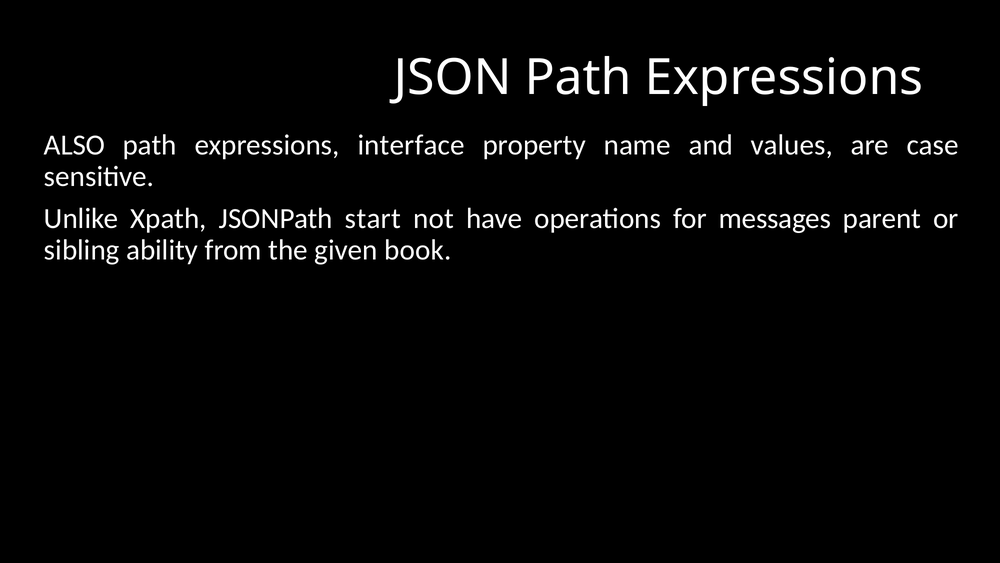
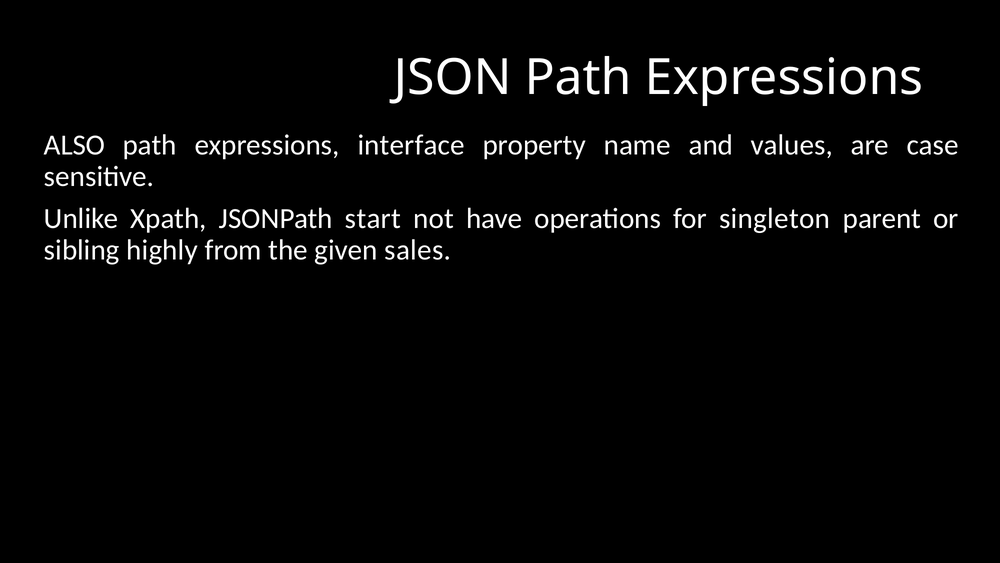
messages: messages -> singleton
ability: ability -> highly
book: book -> sales
